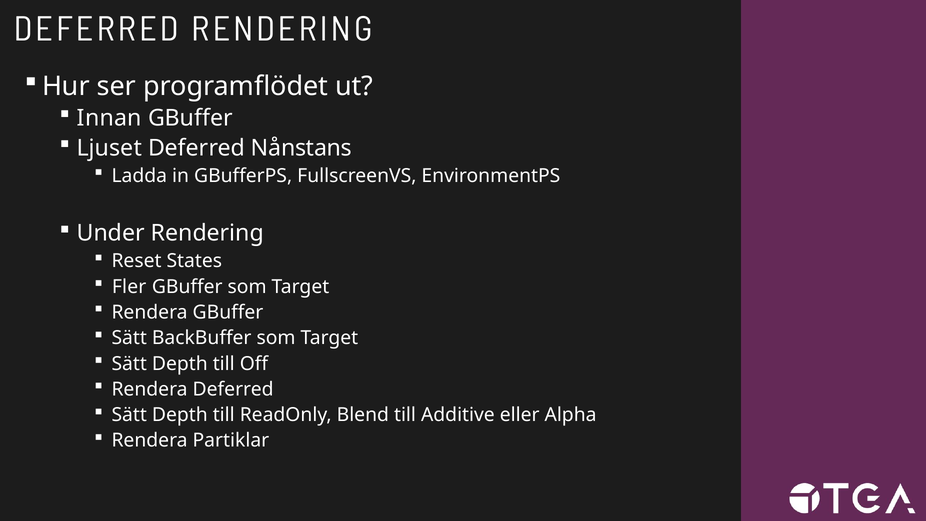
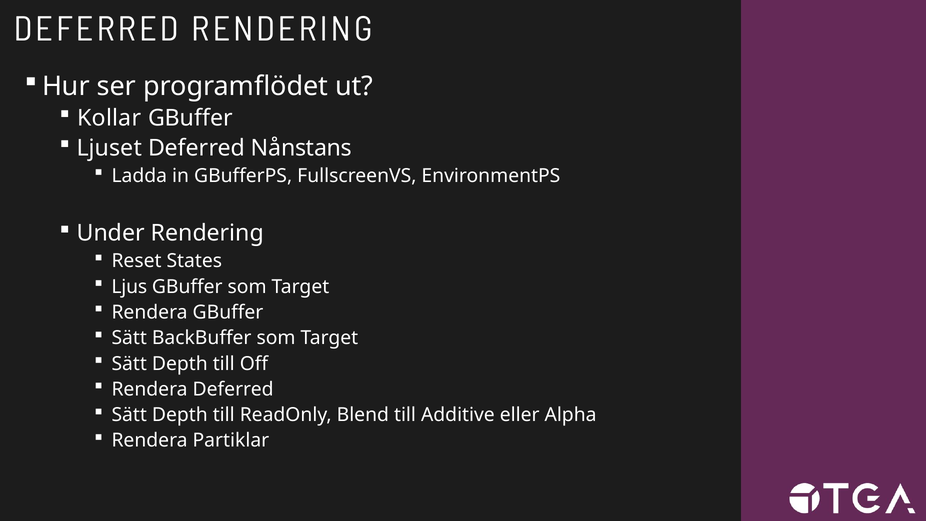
Innan: Innan -> Kollar
Fler: Fler -> Ljus
